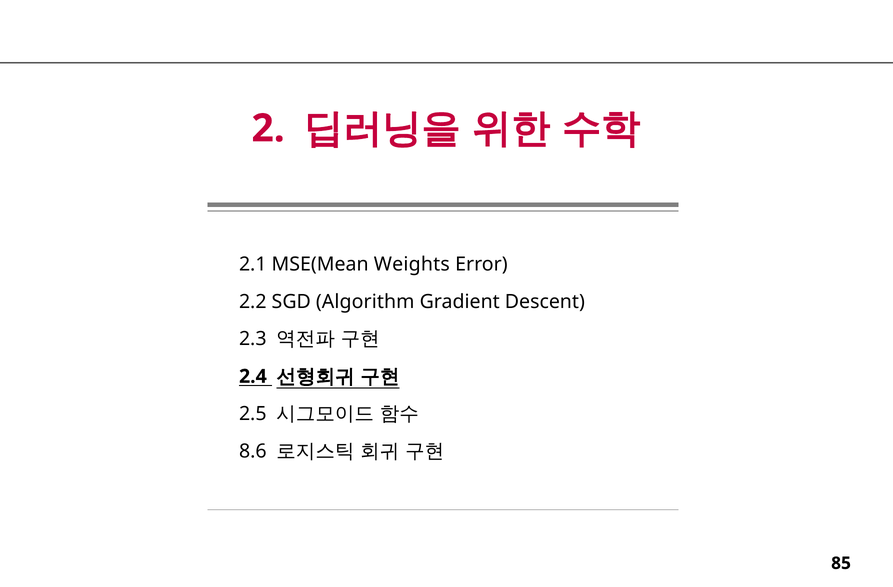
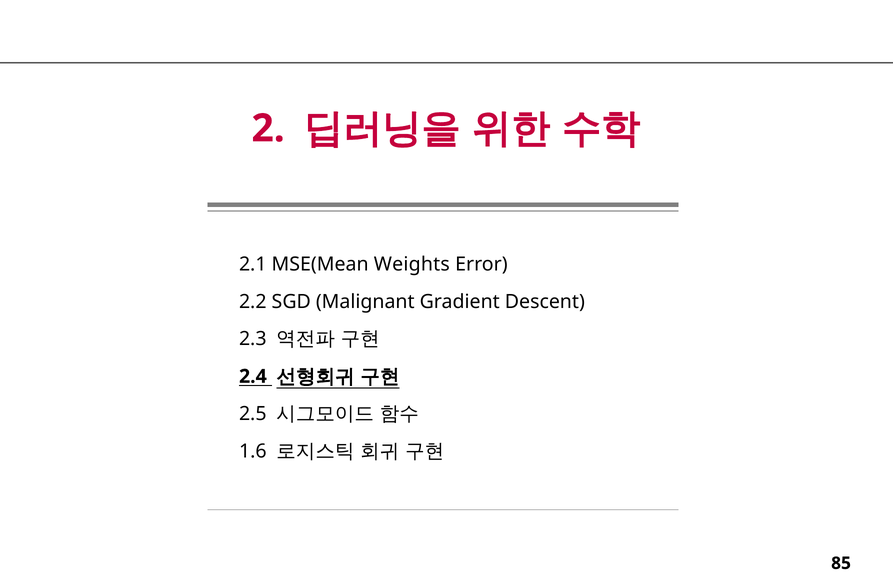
Algorithm: Algorithm -> Malignant
8.6: 8.6 -> 1.6
